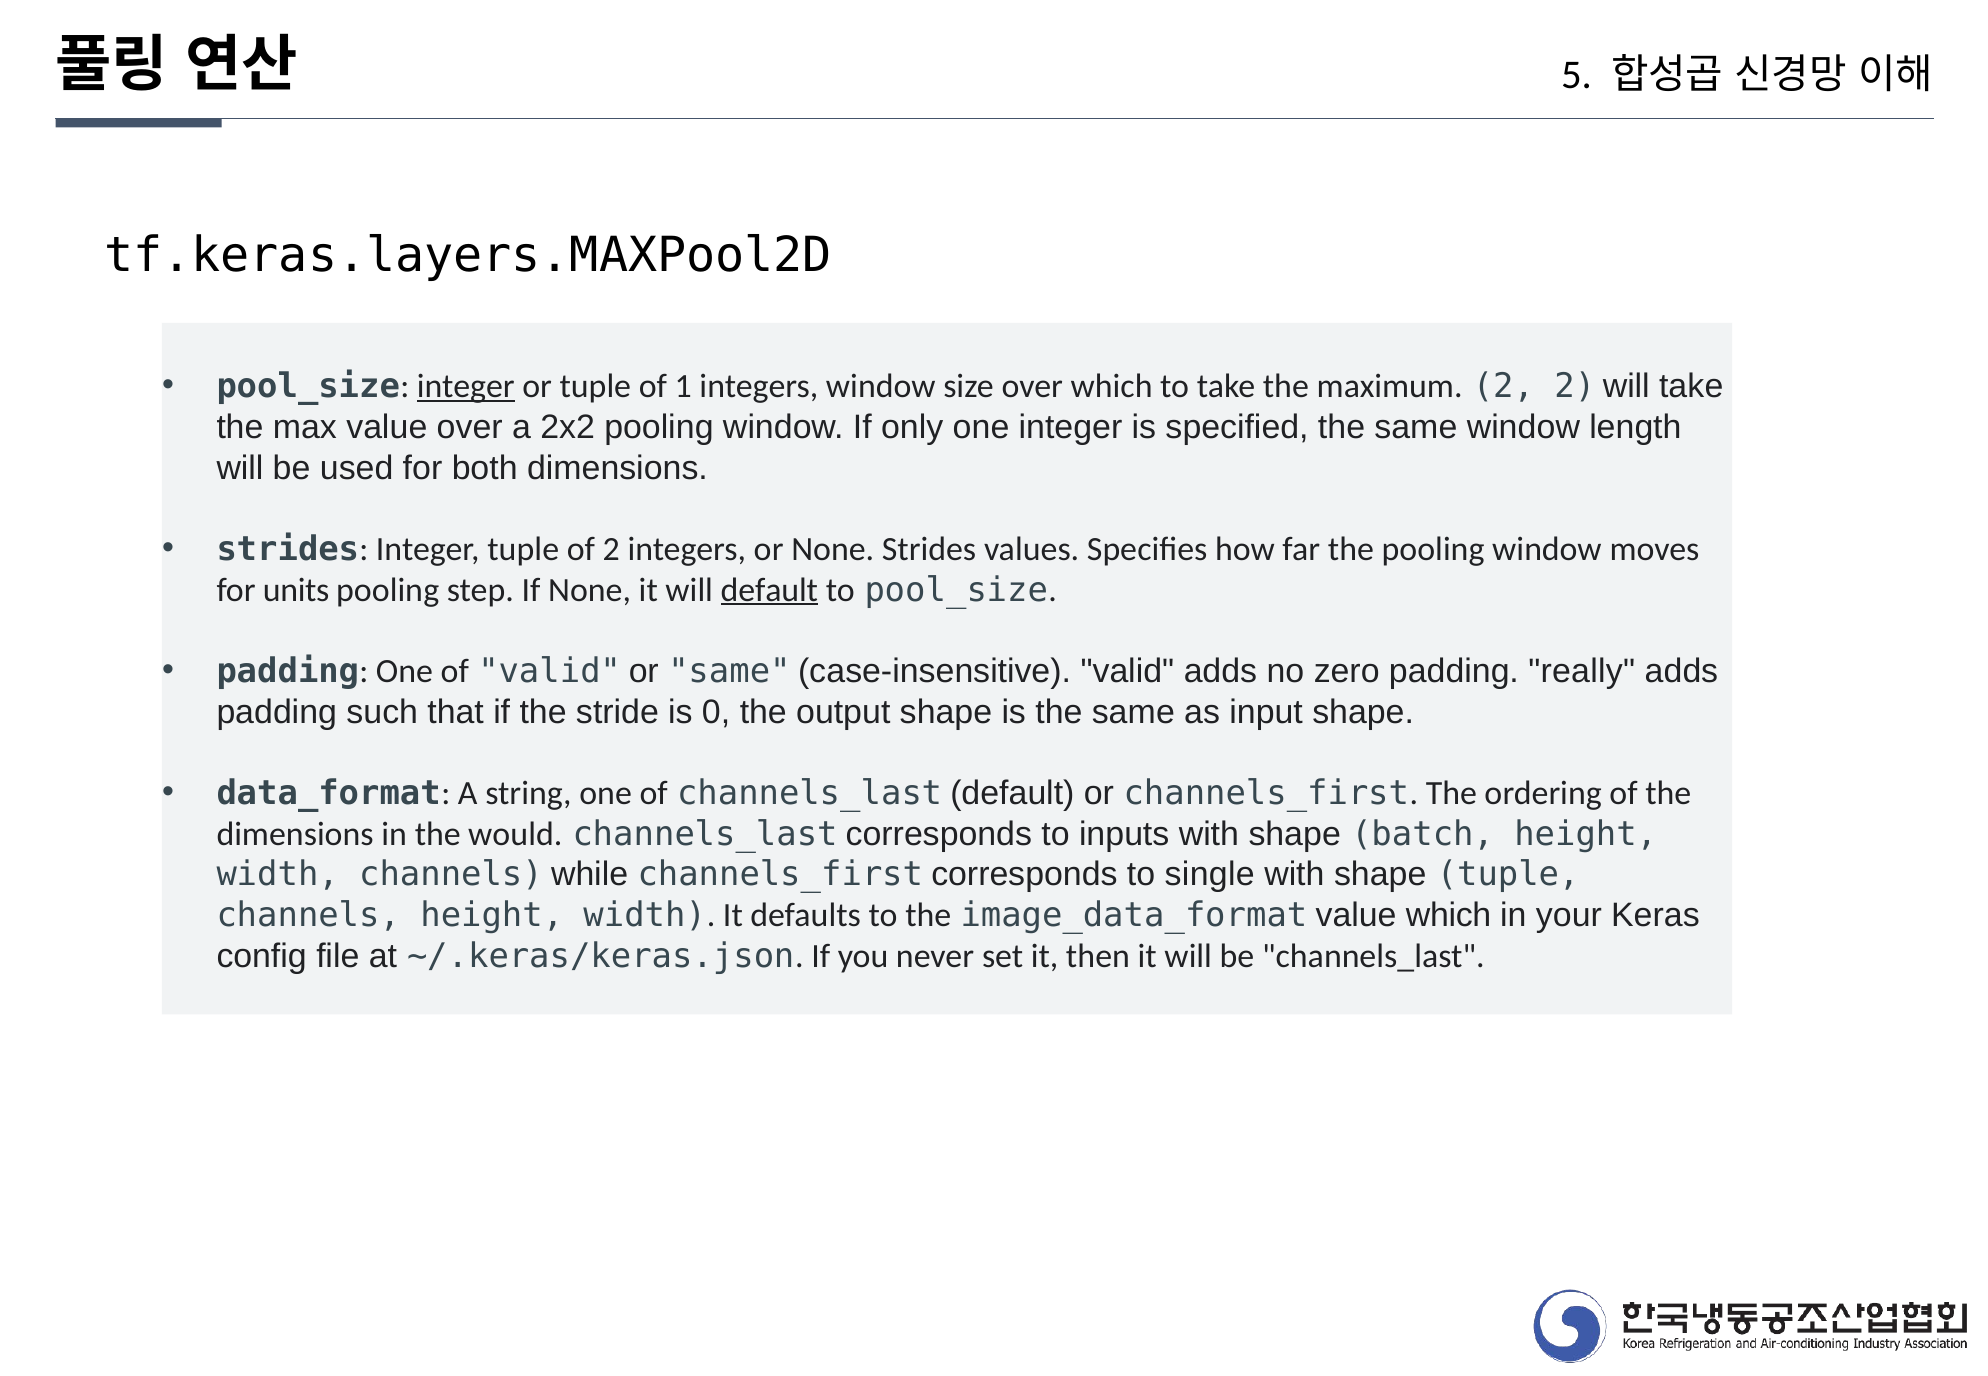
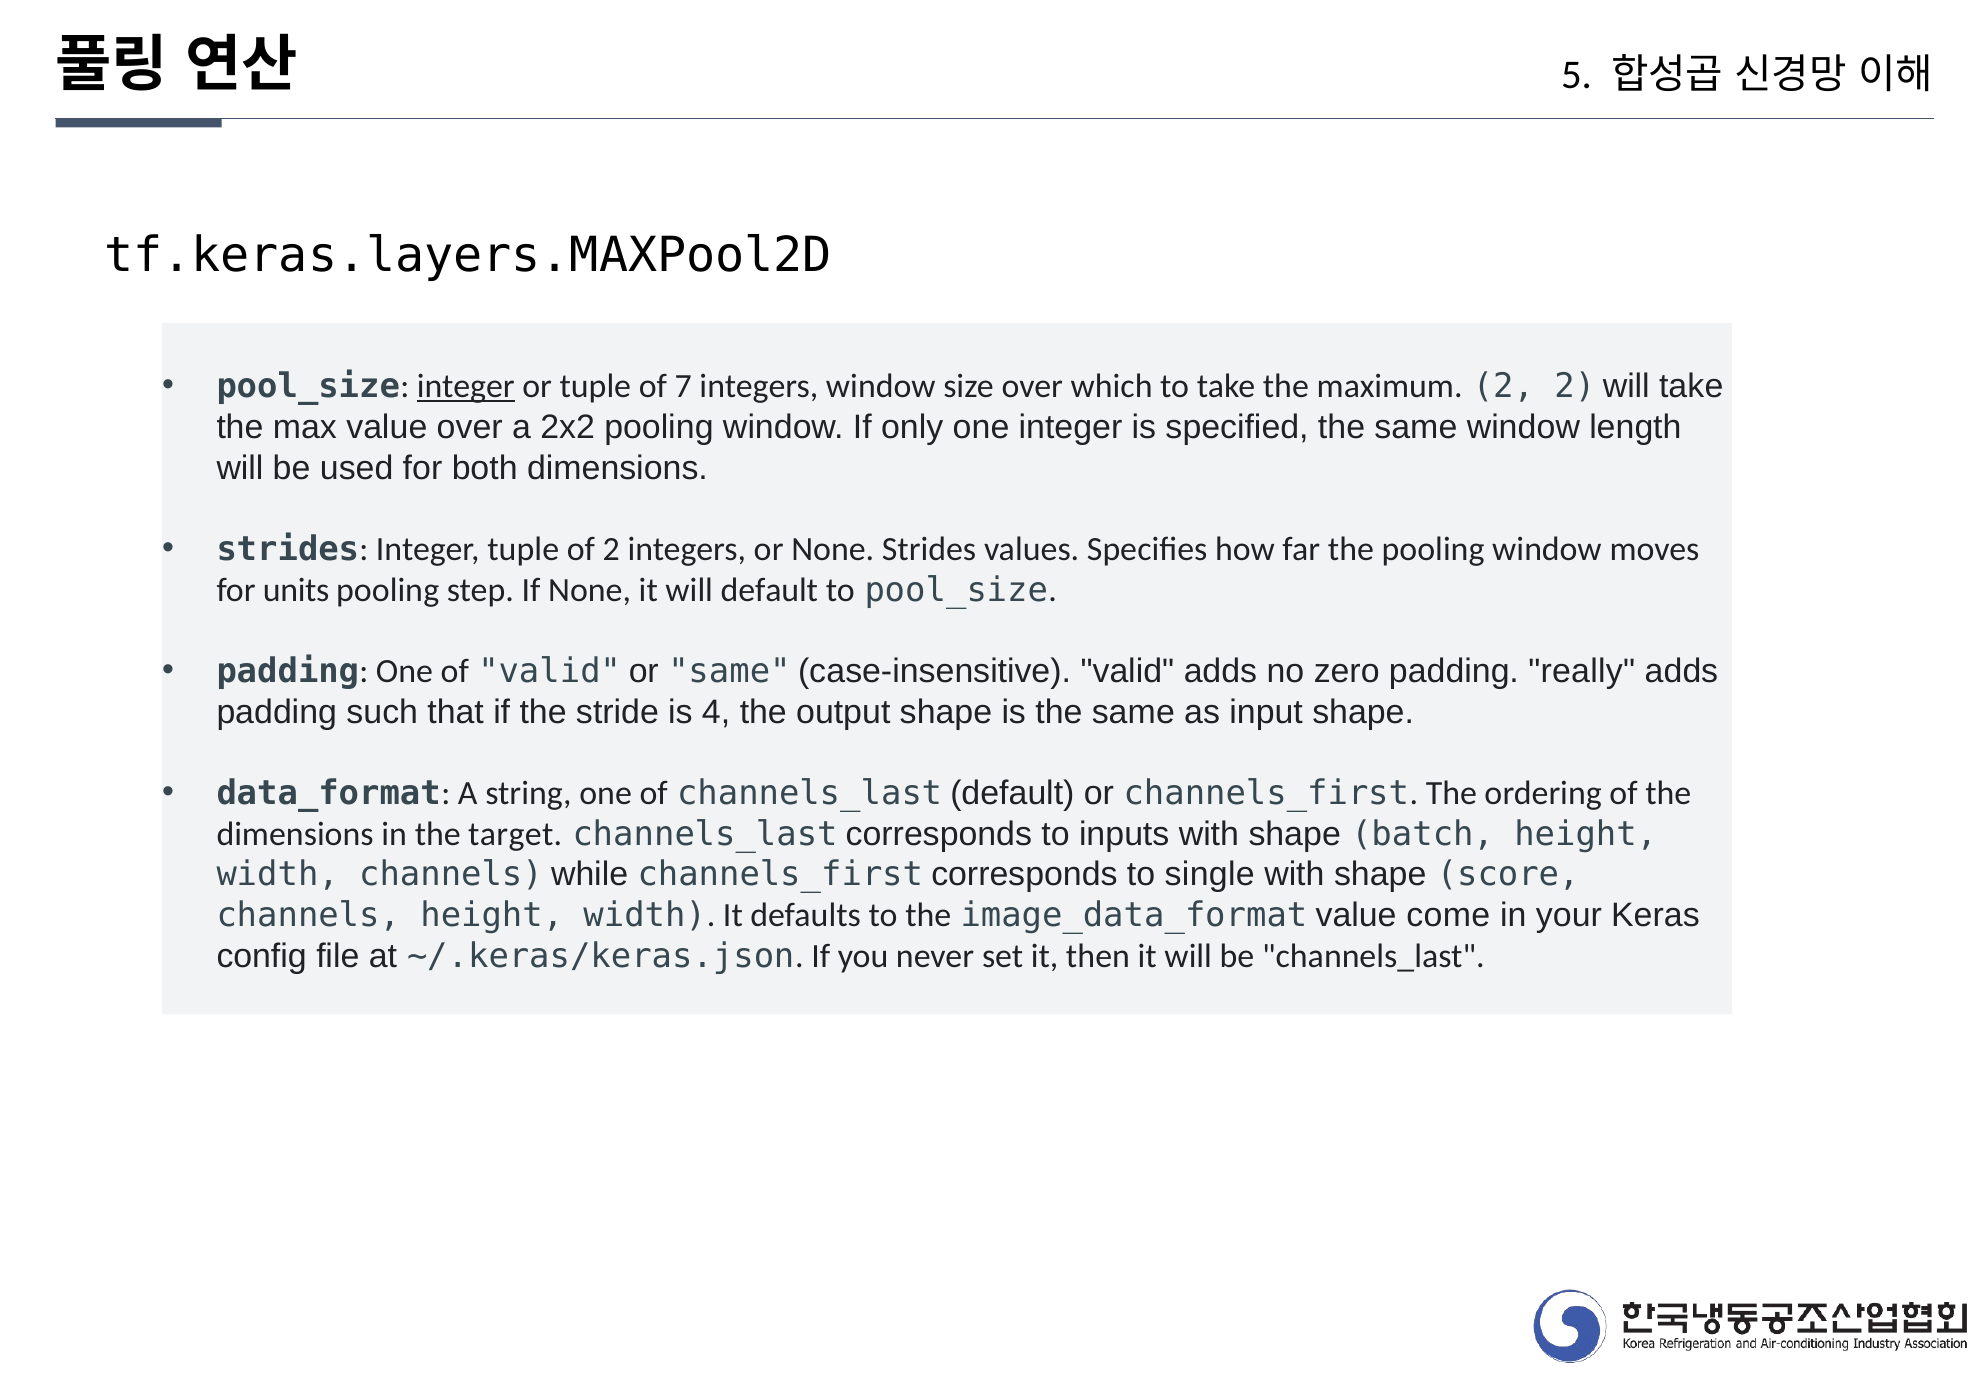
1: 1 -> 7
default at (769, 590) underline: present -> none
0: 0 -> 4
would: would -> target
shape tuple: tuple -> score
value which: which -> come
